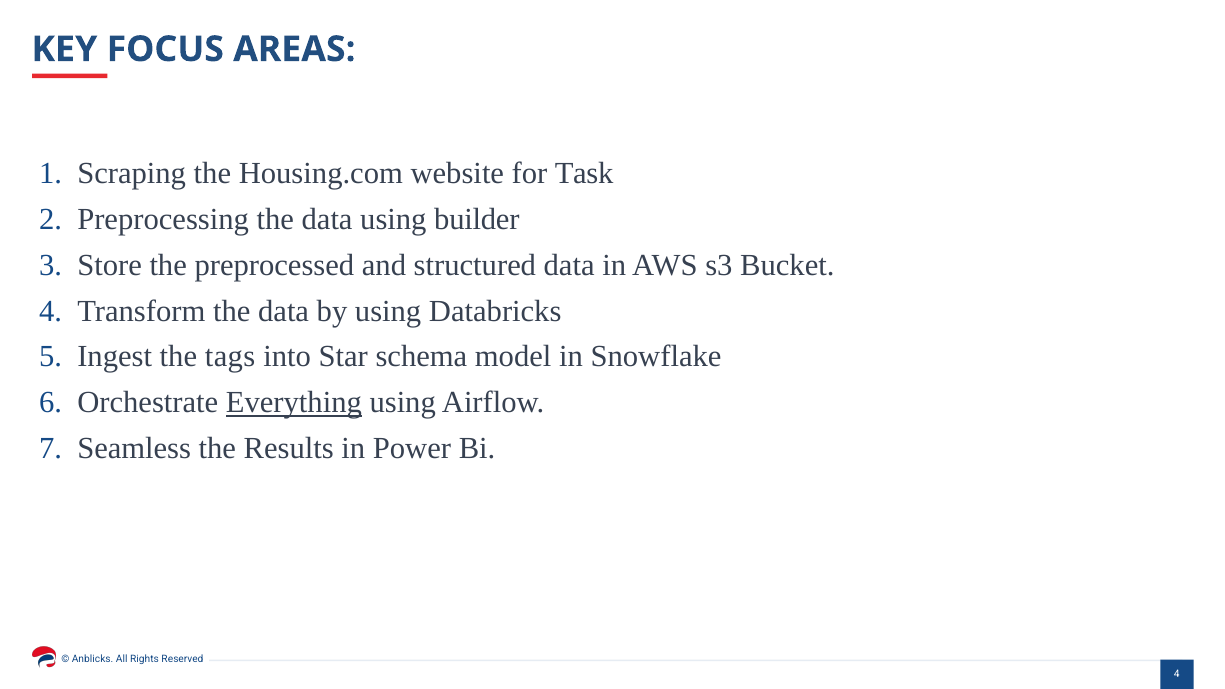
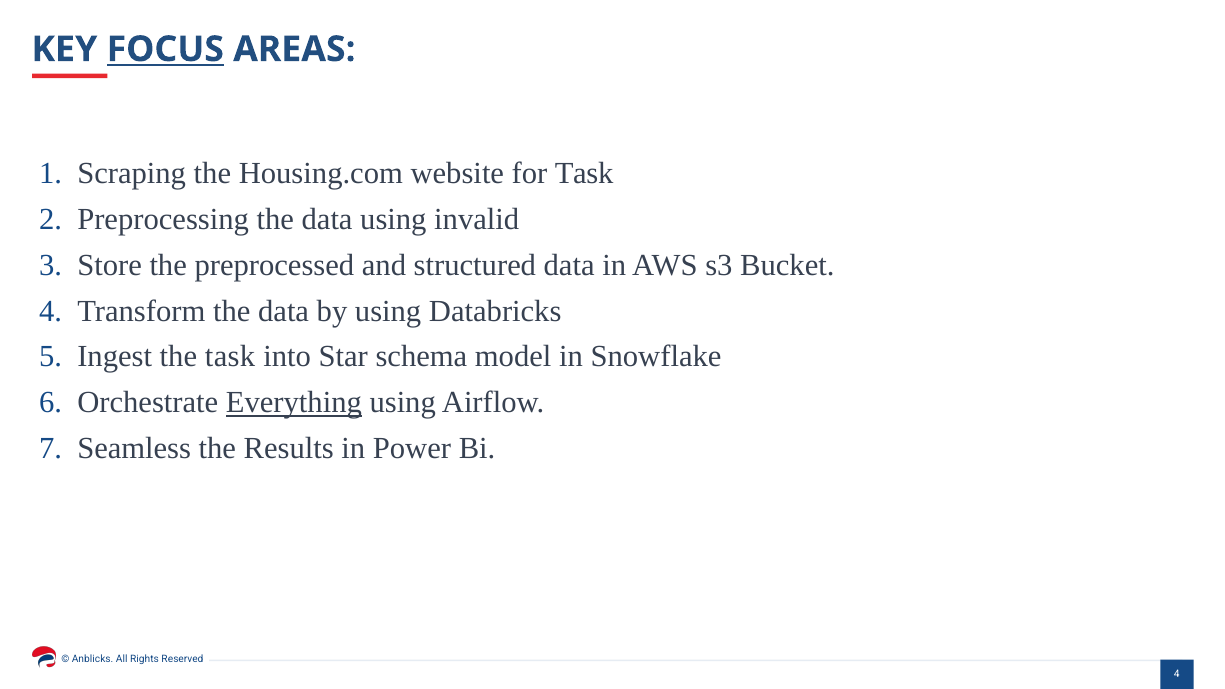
FOCUS underline: none -> present
builder: builder -> invalid
the tags: tags -> task
